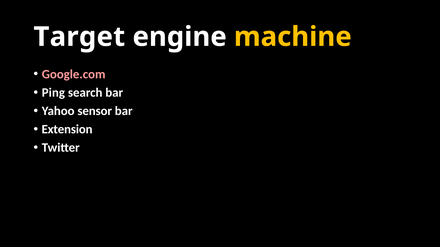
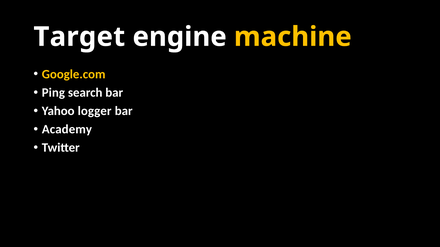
Google.com colour: pink -> yellow
sensor: sensor -> logger
Extension: Extension -> Academy
